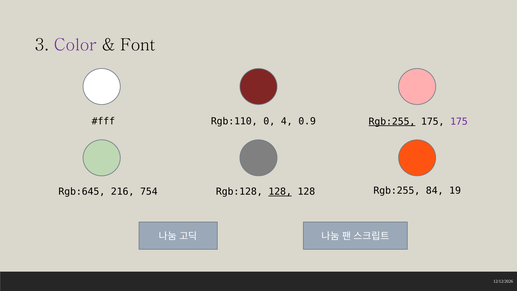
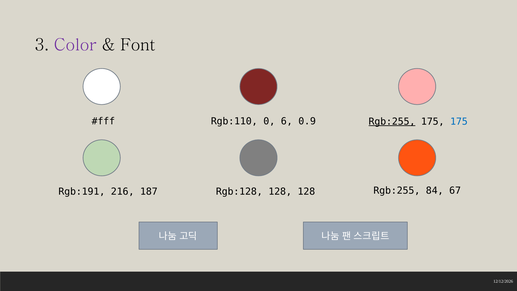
4: 4 -> 6
175 at (459, 121) colour: purple -> blue
19: 19 -> 67
Rgb:645: Rgb:645 -> Rgb:191
754: 754 -> 187
128 at (280, 192) underline: present -> none
